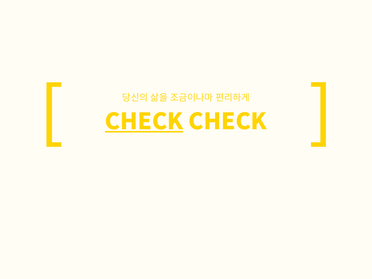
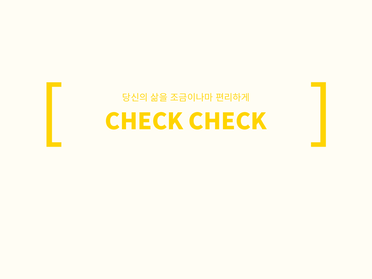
CHECK at (144, 122) underline: present -> none
